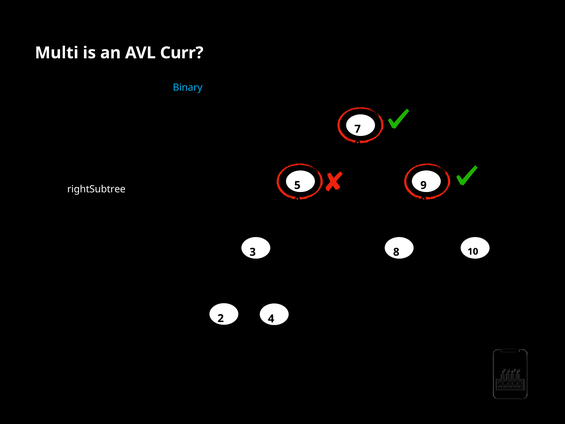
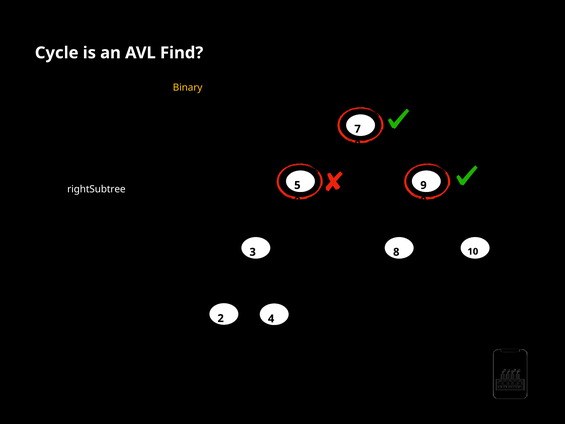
Multi: Multi -> Cycle
Curr: Curr -> Find
Binary colour: light blue -> yellow
